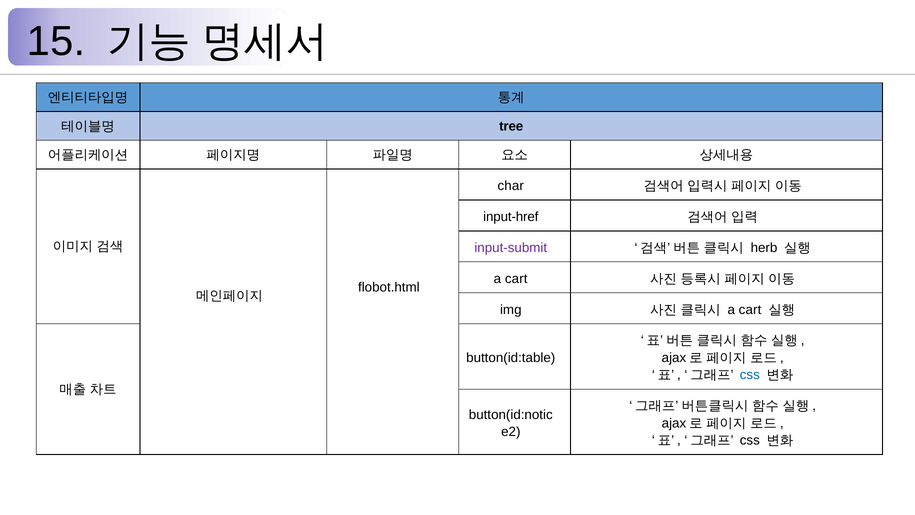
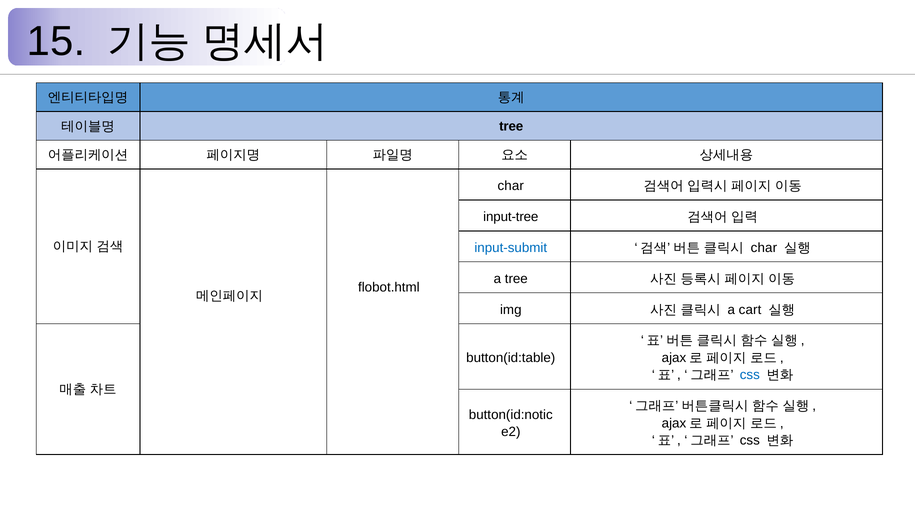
input-href: input-href -> input-tree
input-submit colour: purple -> blue
herb at (764, 248): herb -> char
cart at (516, 278): cart -> tree
